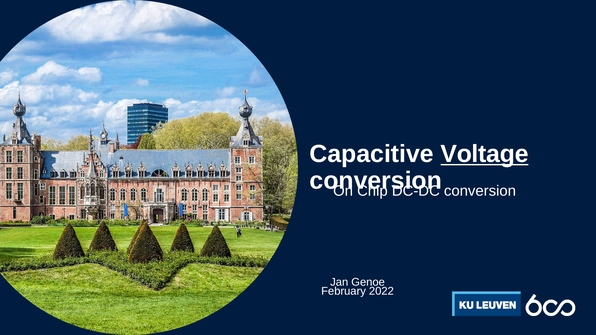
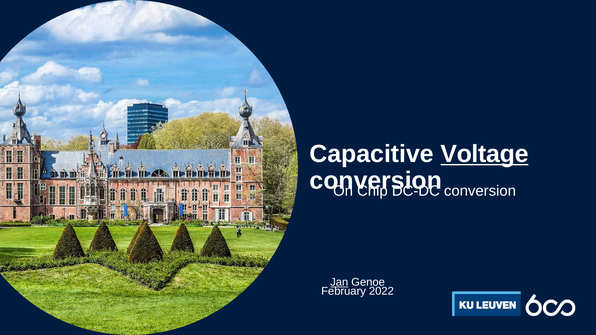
Jan underline: none -> present
